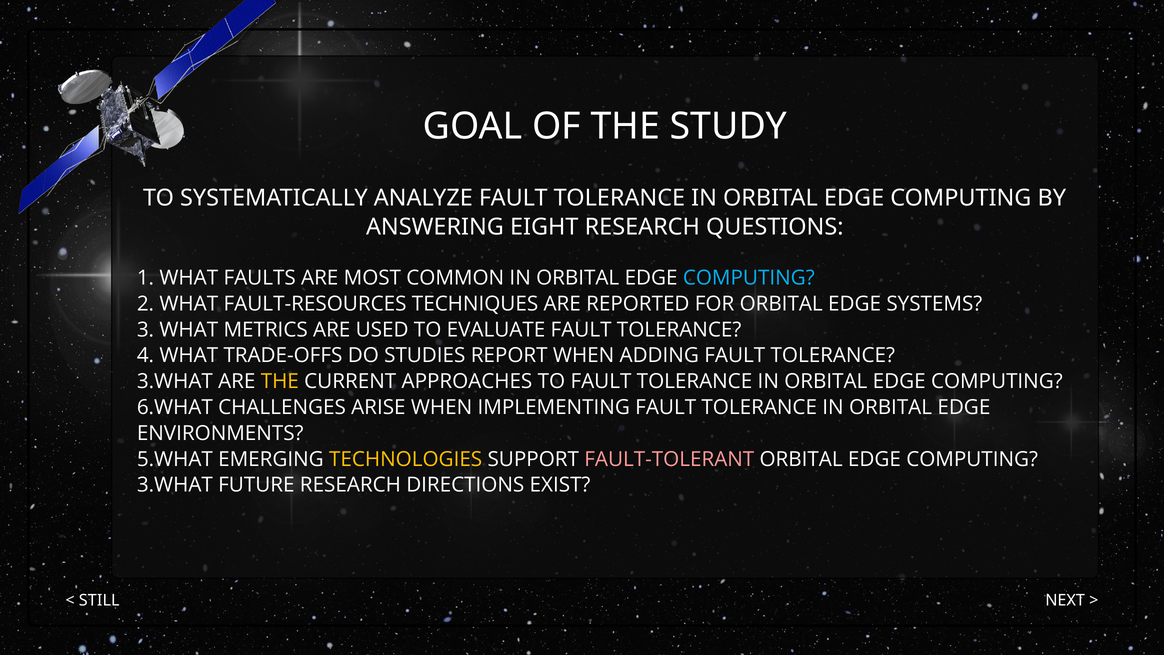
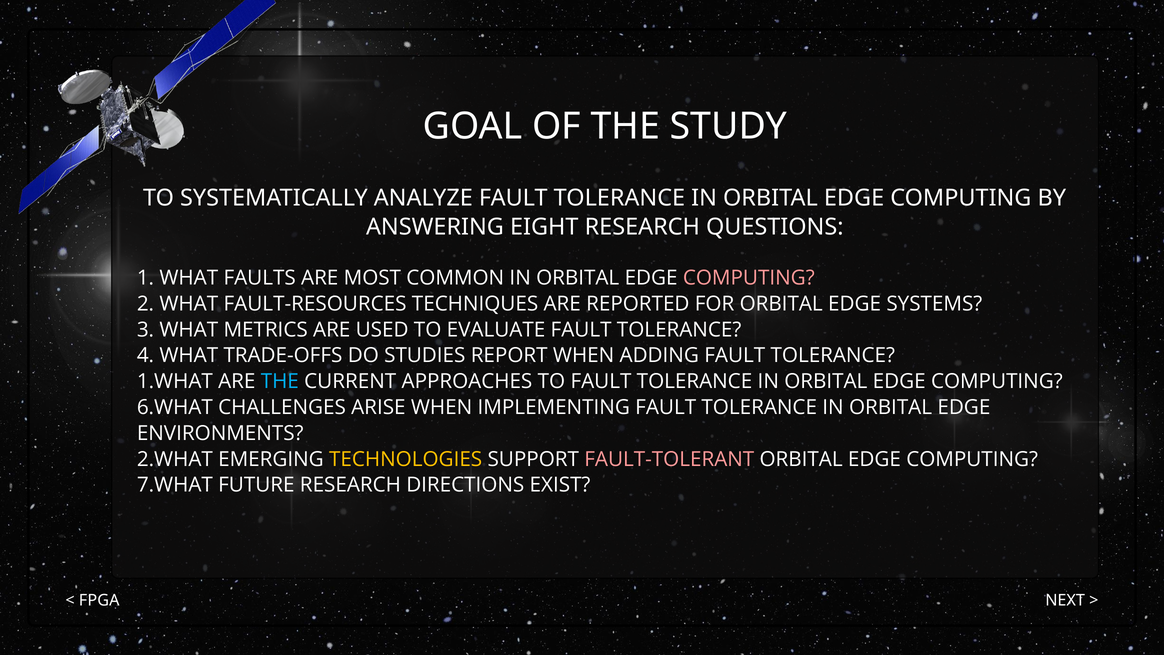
COMPUTING at (749, 278) colour: light blue -> pink
3.WHAT at (175, 381): 3.WHAT -> 1.WHAT
THE at (280, 381) colour: yellow -> light blue
5.WHAT: 5.WHAT -> 2.WHAT
3.WHAT at (175, 485): 3.WHAT -> 7.WHAT
STILL: STILL -> FPGA
